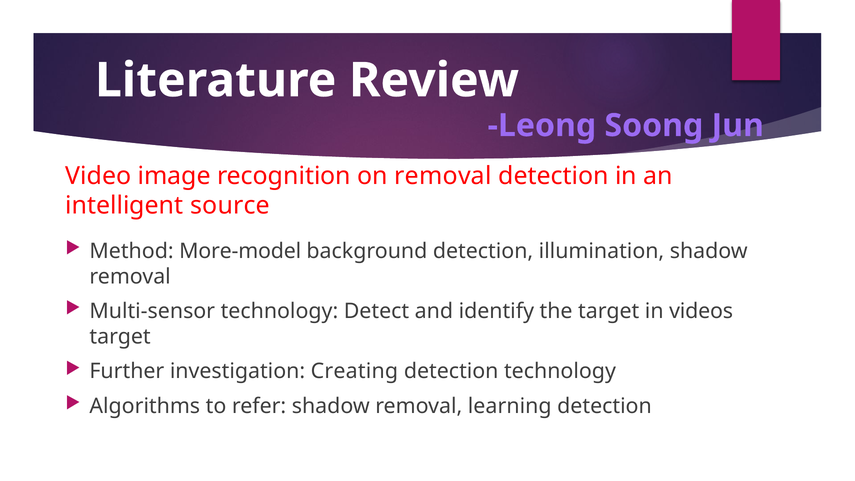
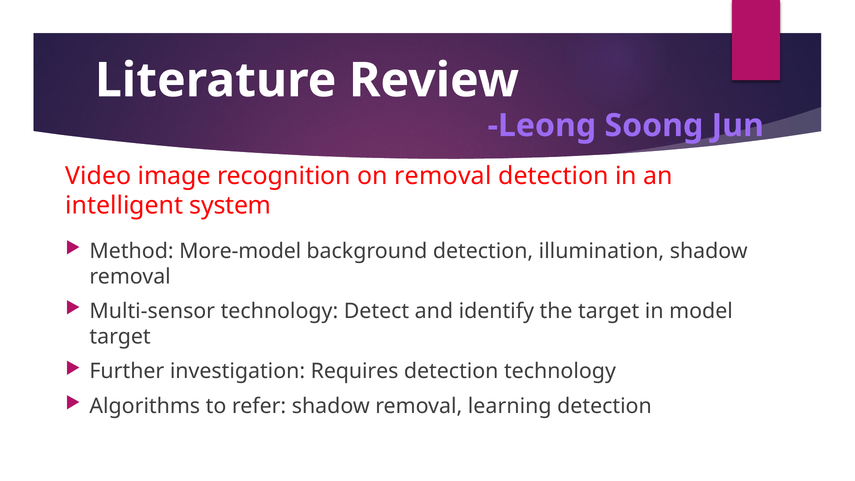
source: source -> system
videos: videos -> model
Creating: Creating -> Requires
